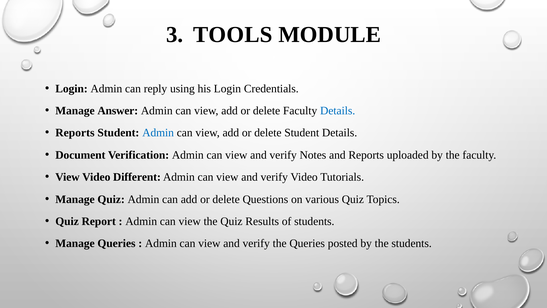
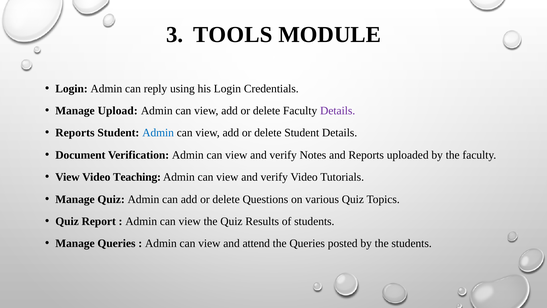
Answer: Answer -> Upload
Details at (338, 111) colour: blue -> purple
Different: Different -> Teaching
verify at (256, 243): verify -> attend
